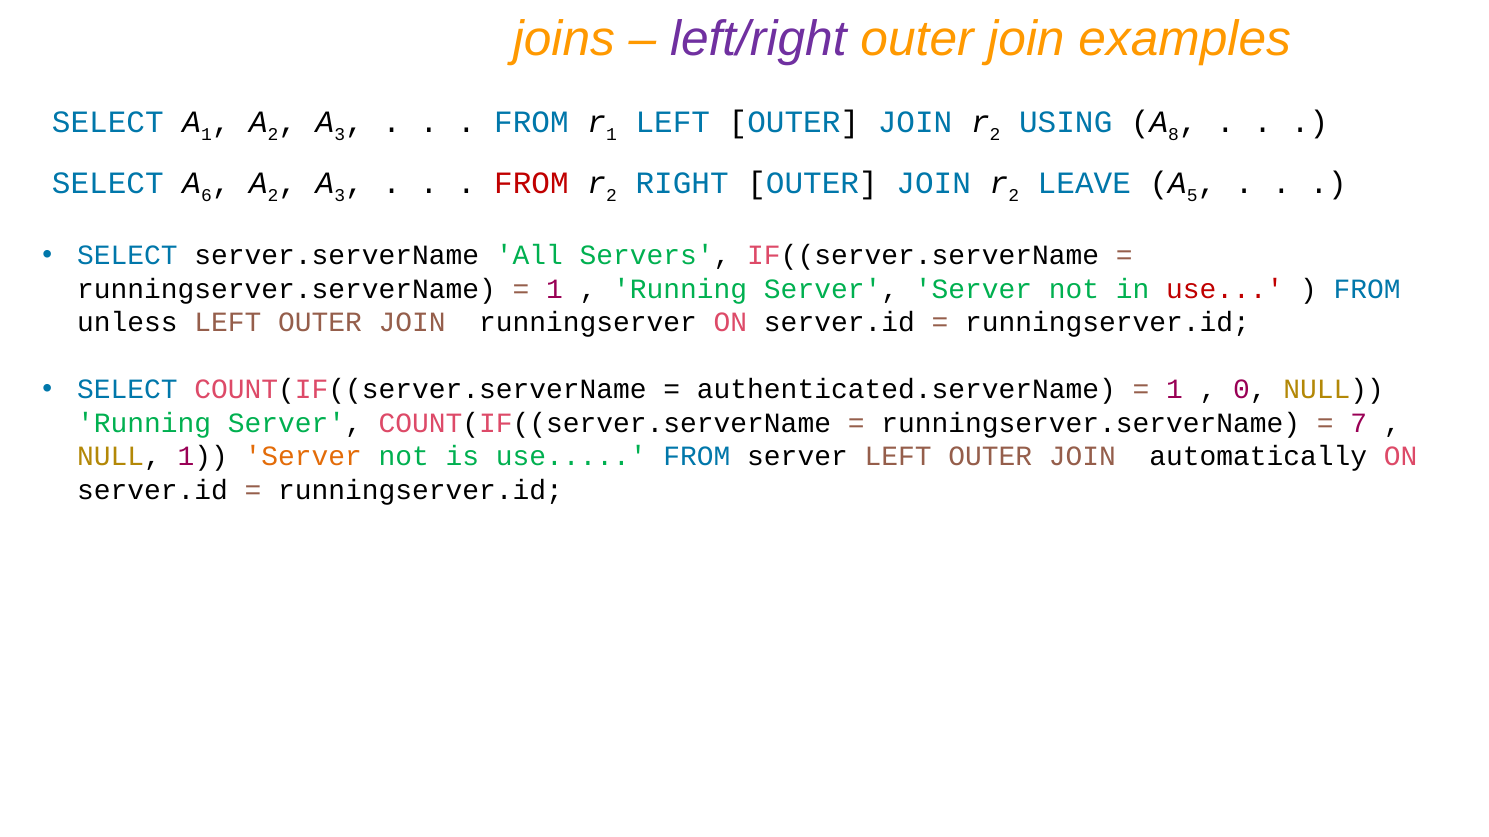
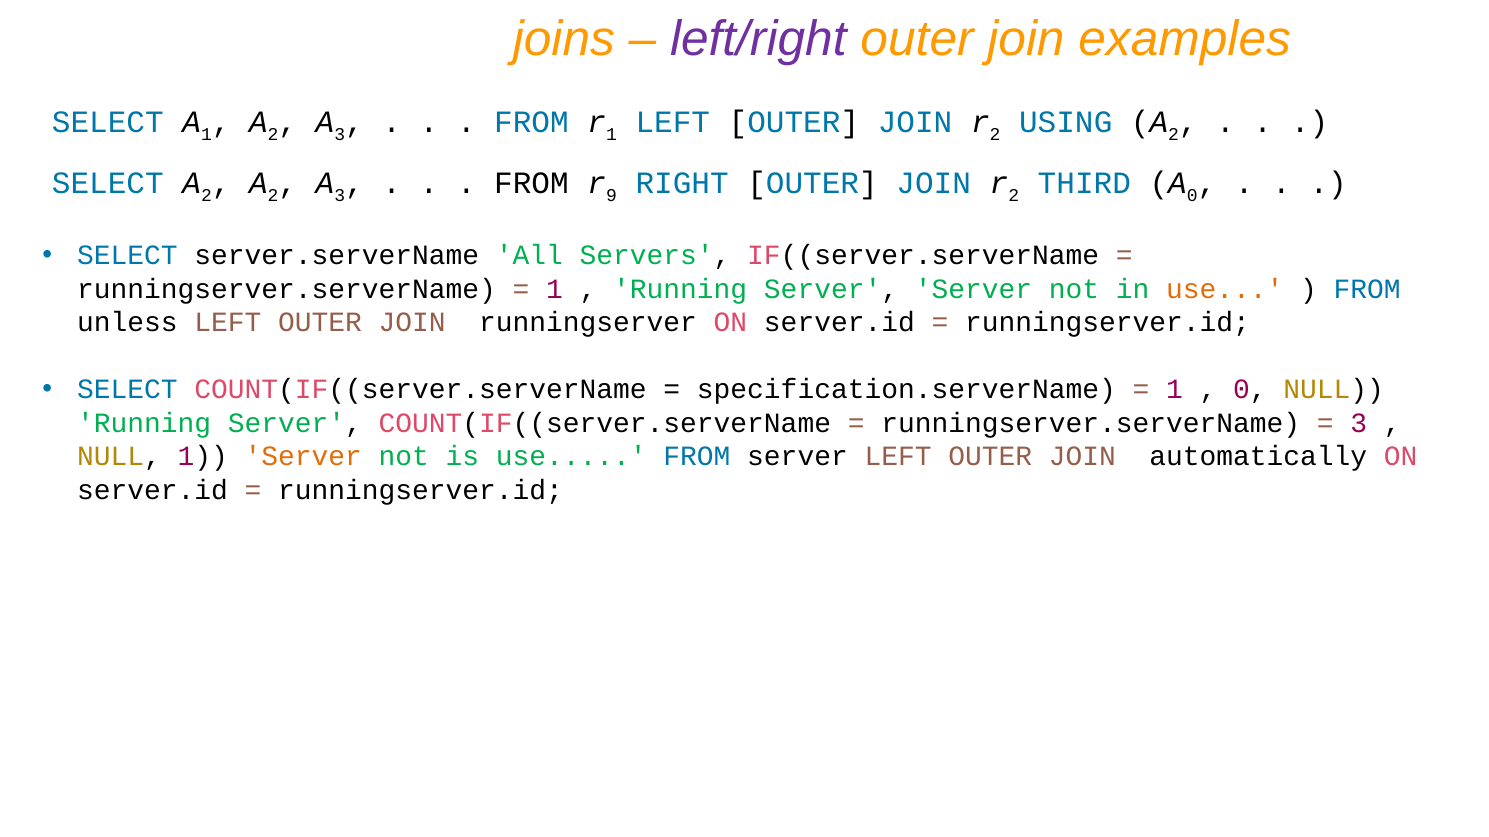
8 at (1174, 135): 8 -> 2
6 at (206, 196): 6 -> 2
FROM at (531, 184) colour: red -> black
2 at (611, 196): 2 -> 9
LEAVE: LEAVE -> THIRD
5 at (1192, 196): 5 -> 0
use at (1225, 289) colour: red -> orange
authenticated.serverName: authenticated.serverName -> specification.serverName
7 at (1359, 423): 7 -> 3
